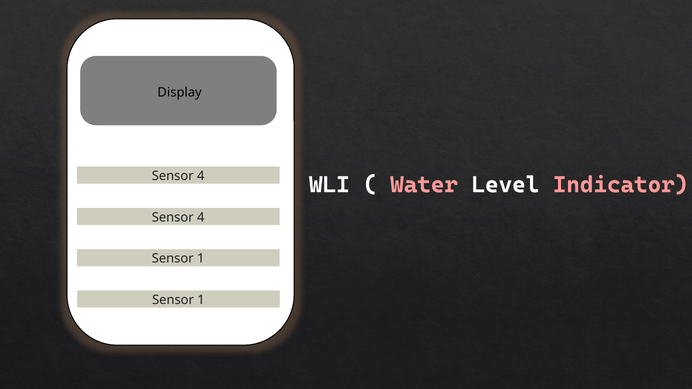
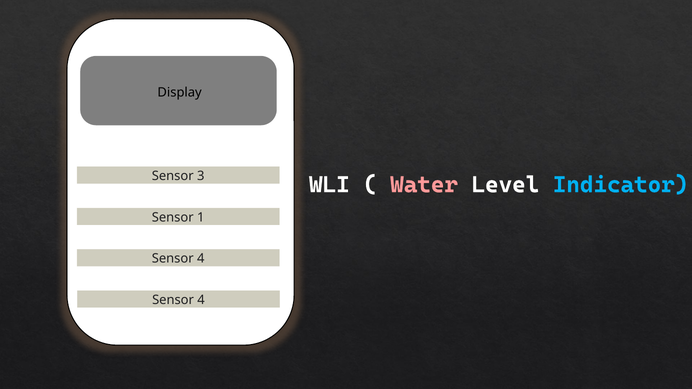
4 at (201, 176): 4 -> 3
Indicator colour: pink -> light blue
4 at (201, 217): 4 -> 1
1 at (201, 259): 1 -> 4
1 at (201, 300): 1 -> 4
